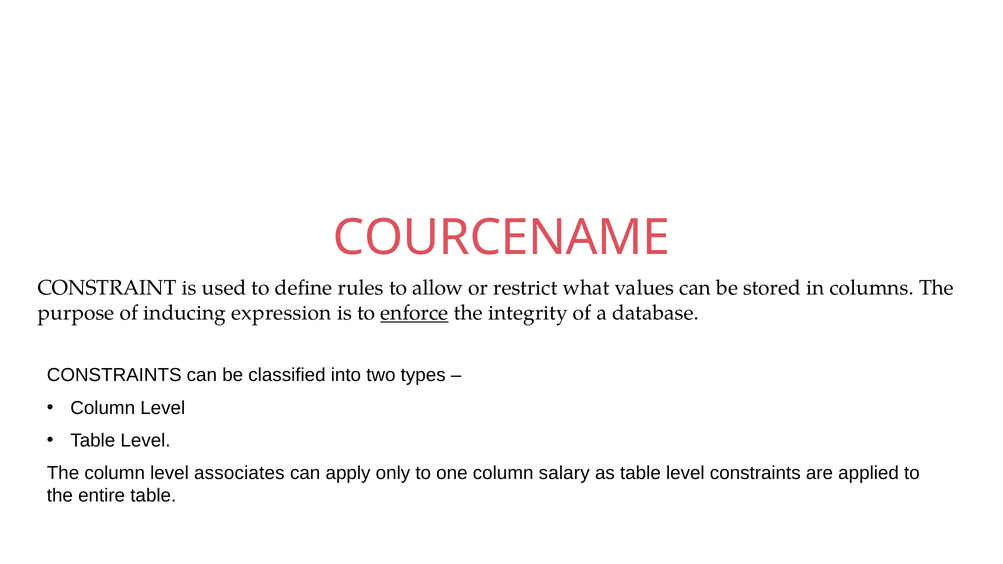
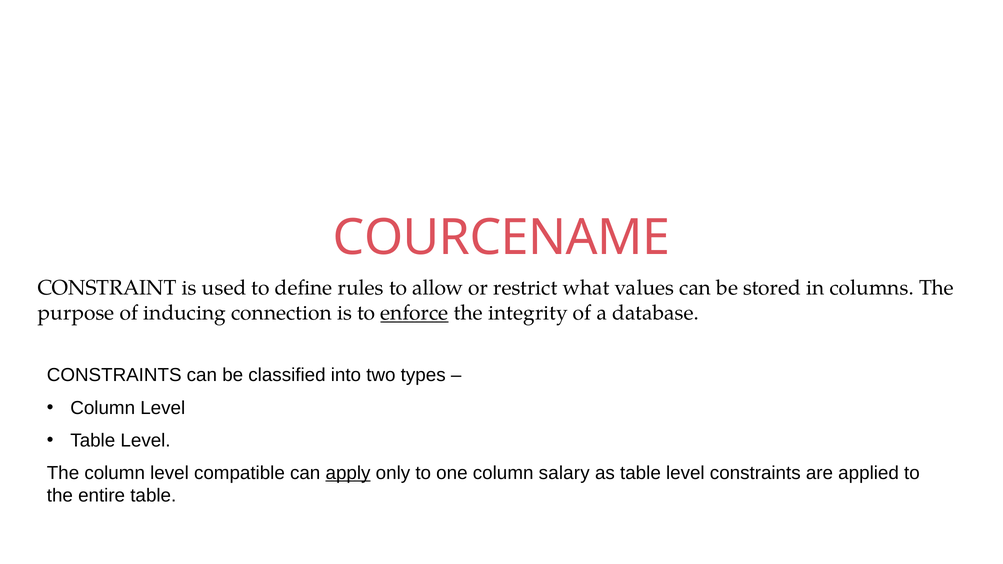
expression: expression -> connection
associates: associates -> compatible
apply underline: none -> present
